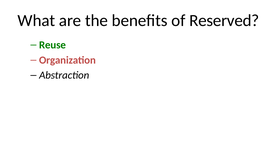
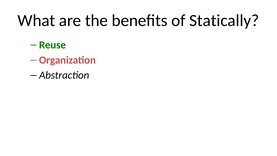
Reserved: Reserved -> Statically
